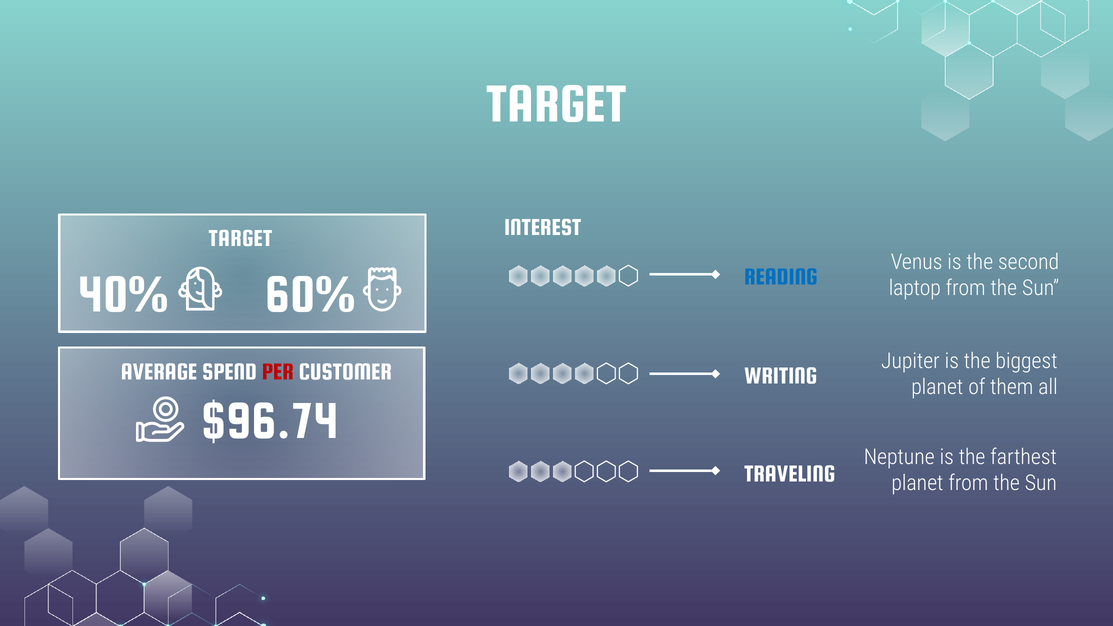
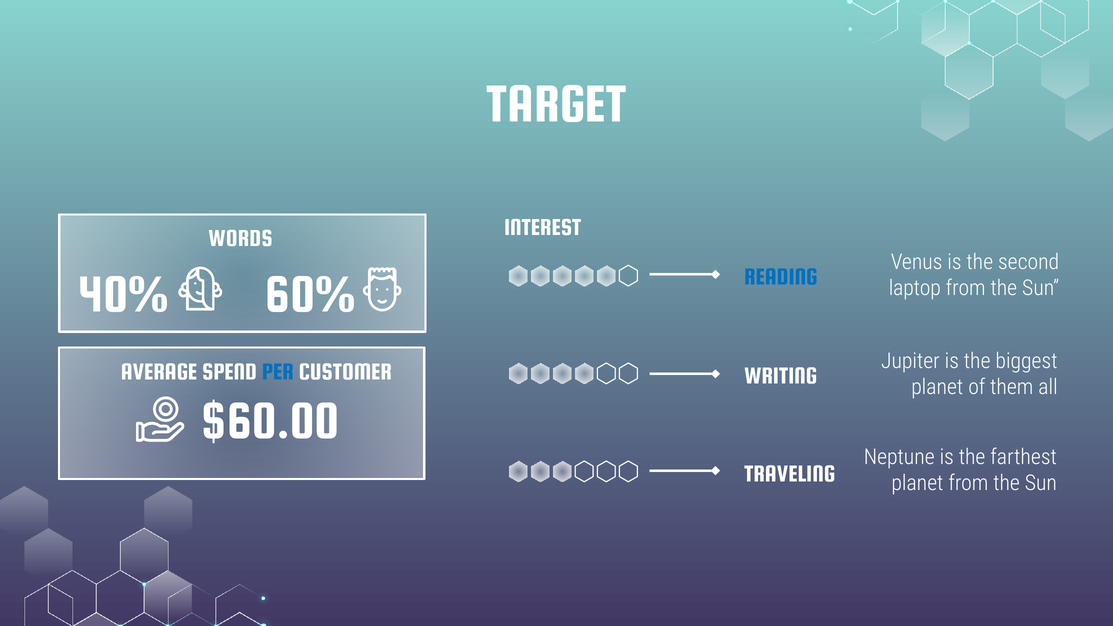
TARGET at (240, 238): TARGET -> WORDS
PER colour: red -> blue
$96.74: $96.74 -> $60.00
